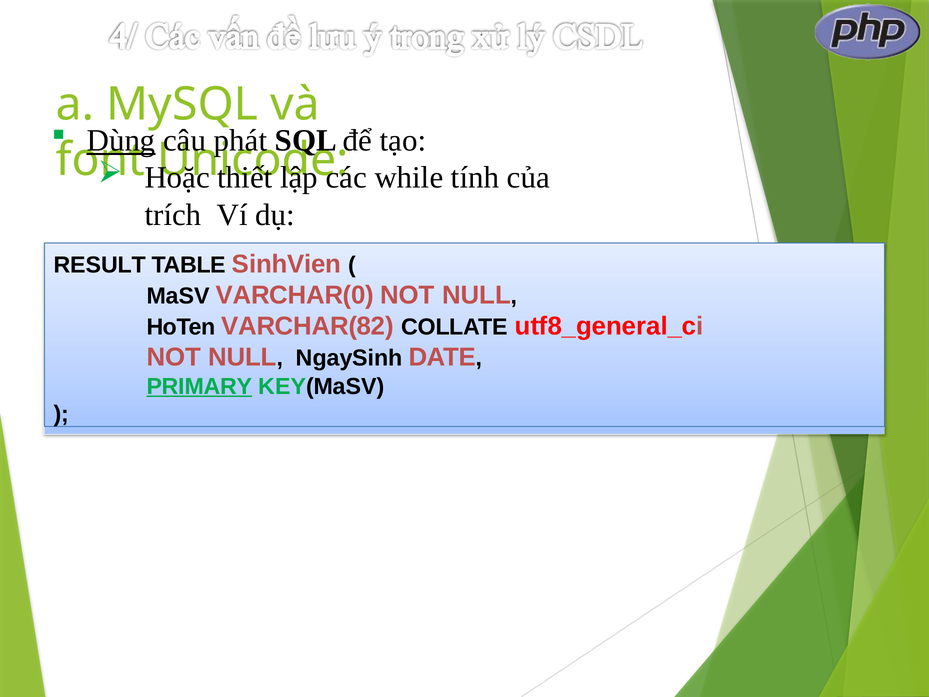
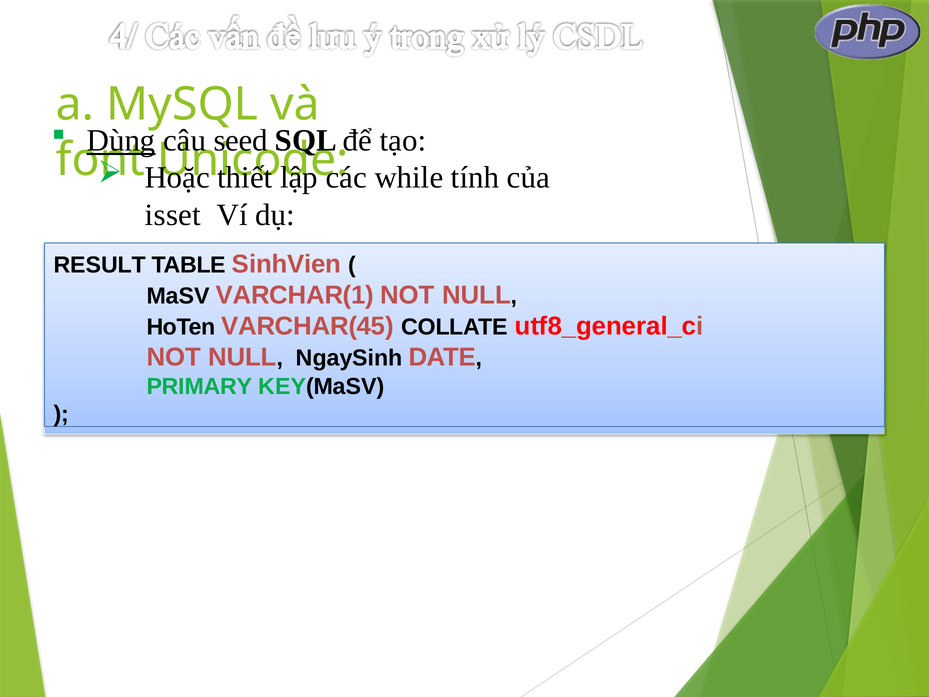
phát: phát -> seed
trích: trích -> isset
VARCHAR(0: VARCHAR(0 -> VARCHAR(1
VARCHAR(82: VARCHAR(82 -> VARCHAR(45
PRIMARY underline: present -> none
